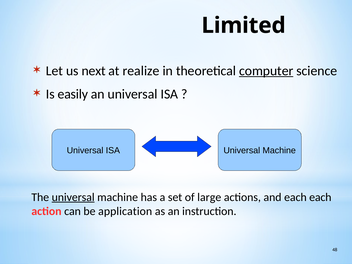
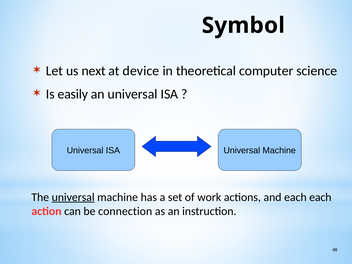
Limited: Limited -> Symbol
realize: realize -> device
computer underline: present -> none
large: large -> work
application: application -> connection
